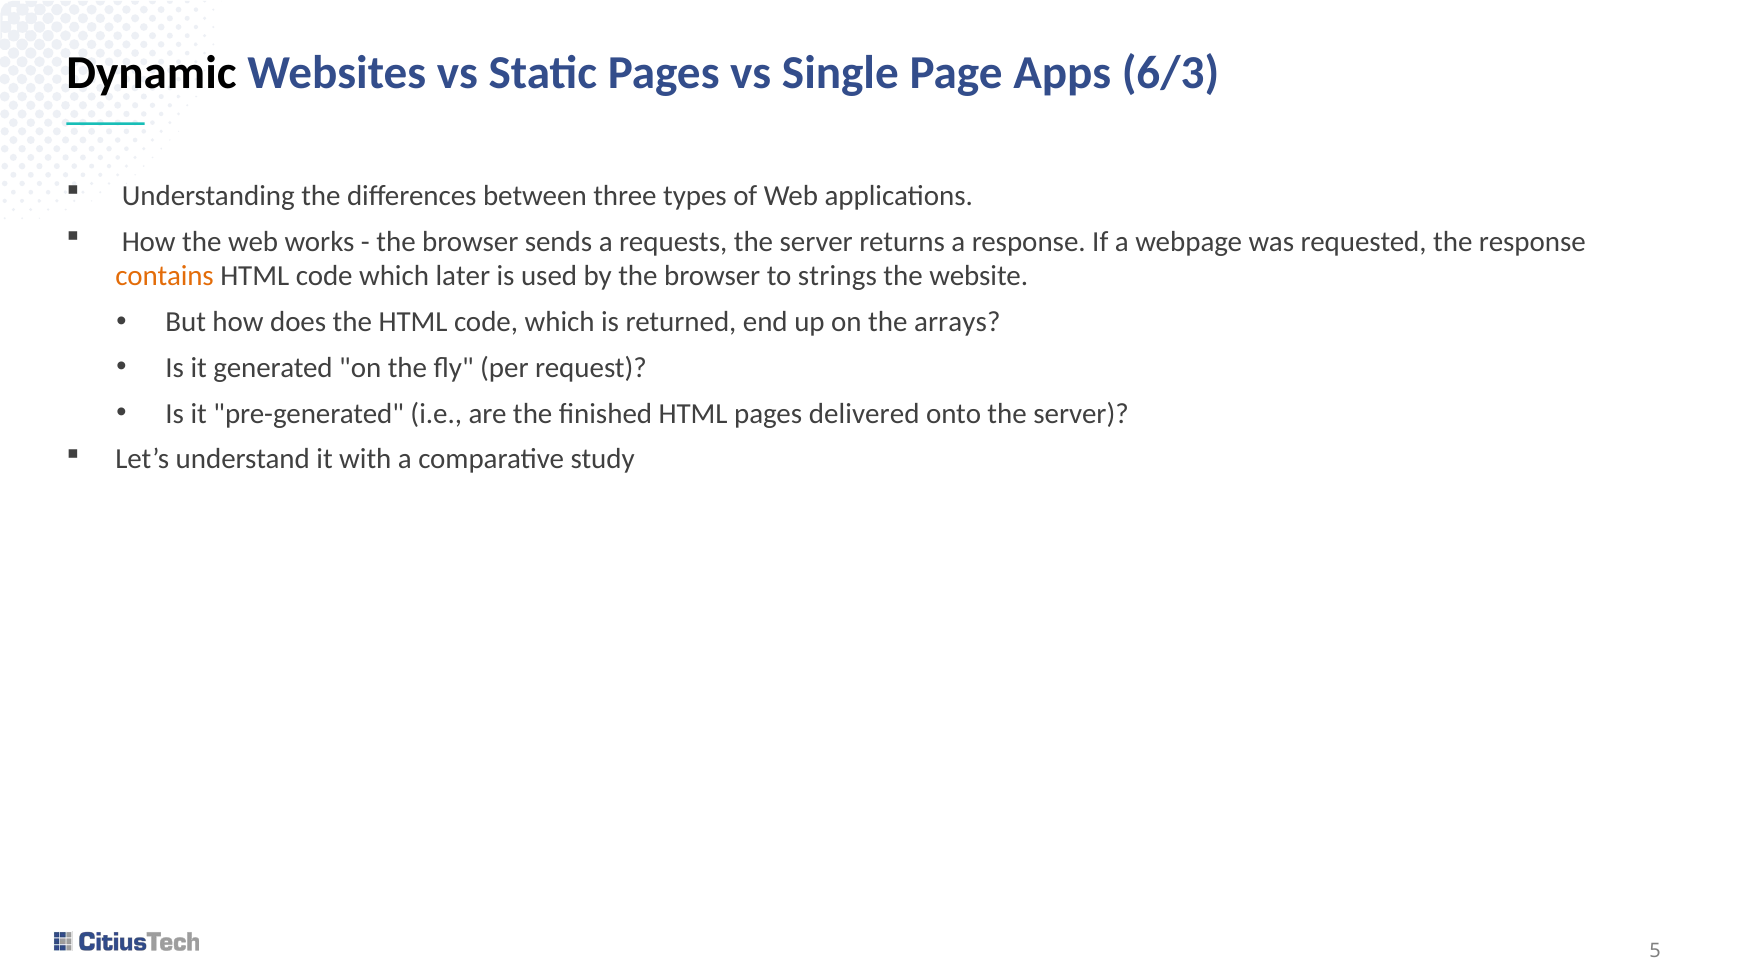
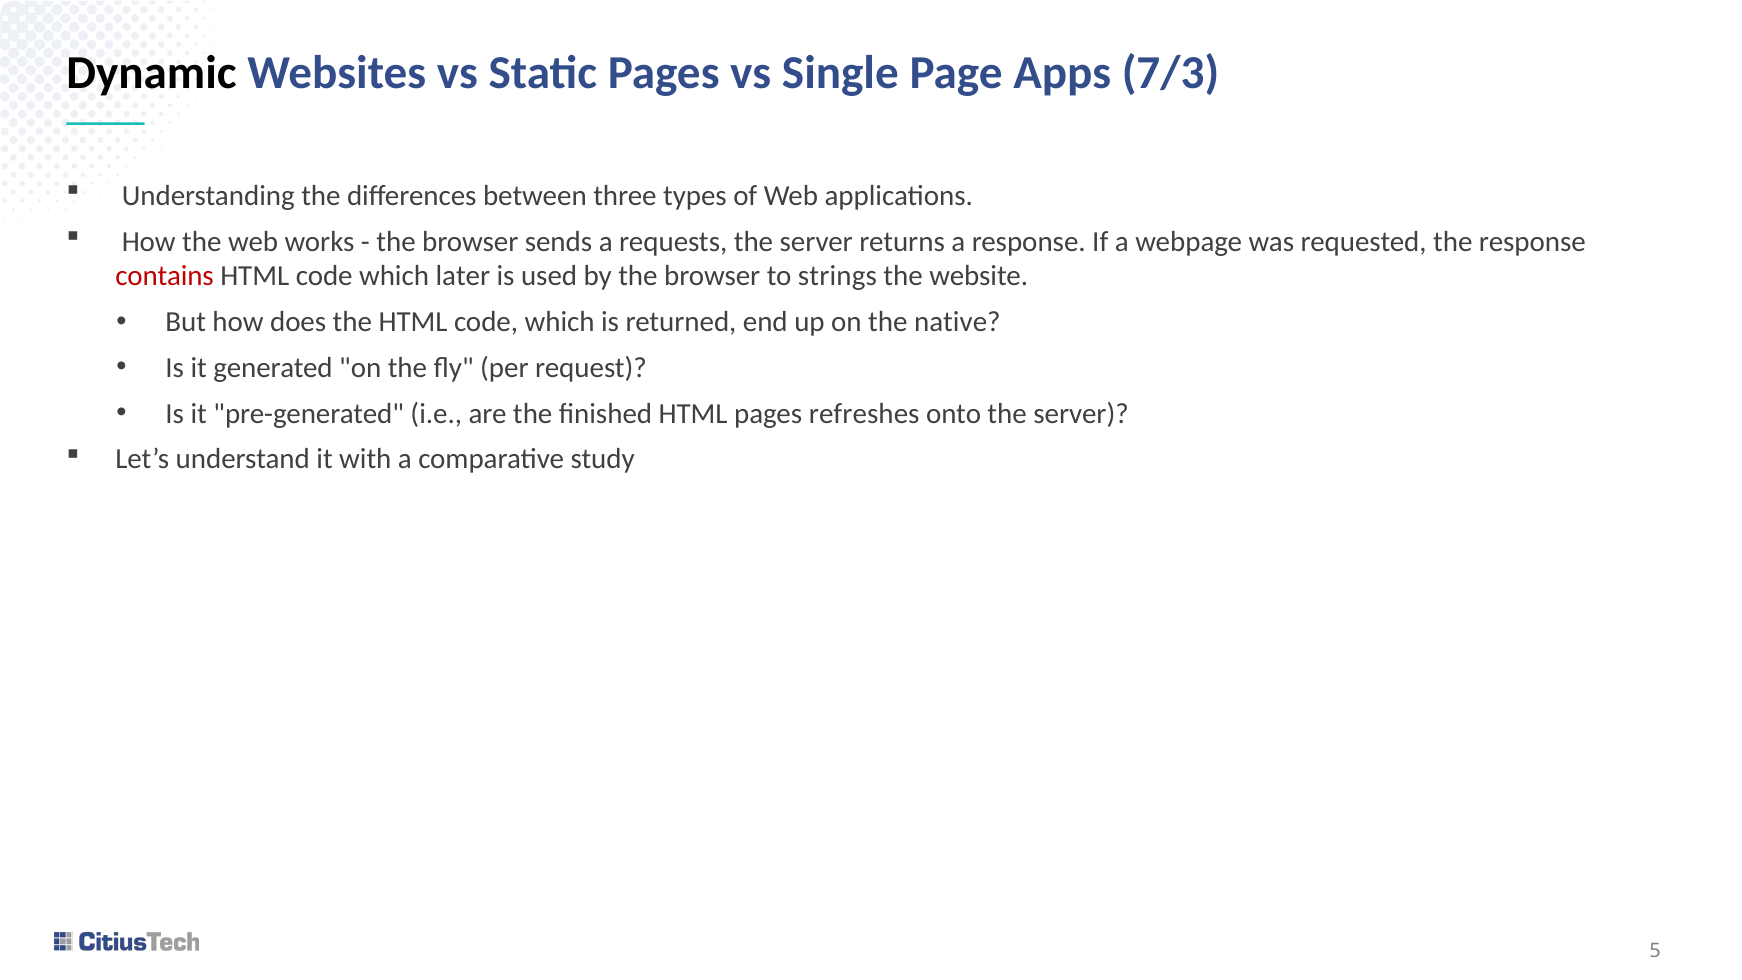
6/3: 6/3 -> 7/3
contains colour: orange -> red
arrays: arrays -> native
delivered: delivered -> refreshes
